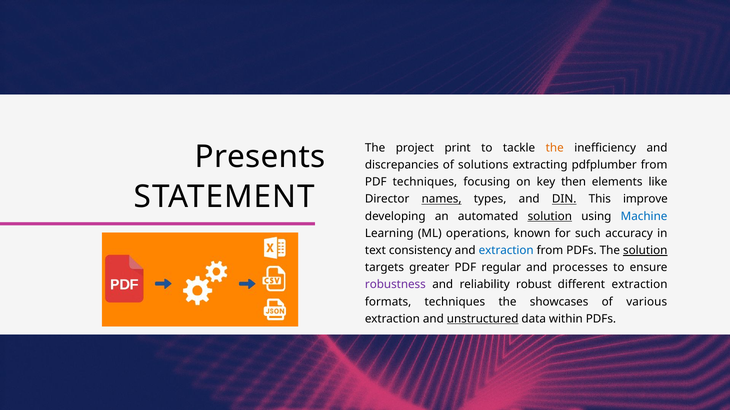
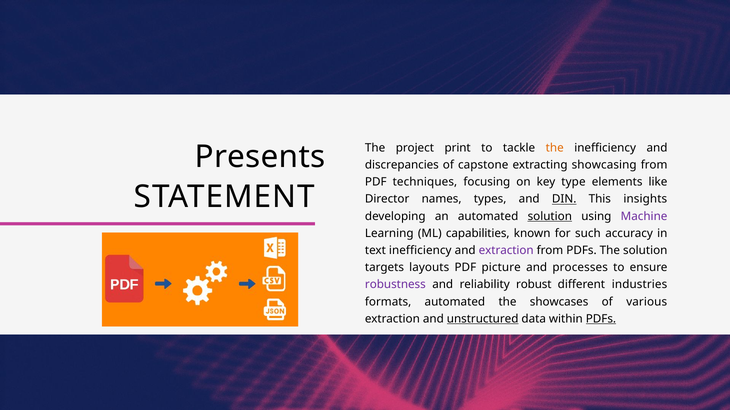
solutions: solutions -> capstone
pdfplumber: pdfplumber -> showcasing
then: then -> type
names underline: present -> none
improve: improve -> insights
Machine colour: blue -> purple
operations: operations -> capabilities
text consistency: consistency -> inefficiency
extraction at (506, 251) colour: blue -> purple
solution at (645, 251) underline: present -> none
greater: greater -> layouts
regular: regular -> picture
different extraction: extraction -> industries
formats techniques: techniques -> automated
PDFs at (601, 319) underline: none -> present
